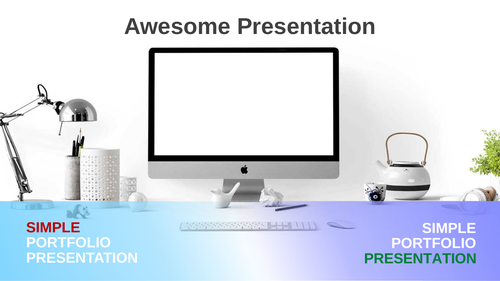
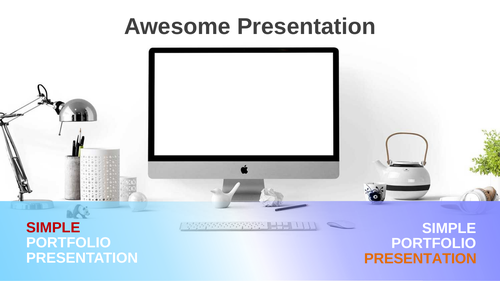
PRESENTATION at (420, 259) colour: green -> orange
